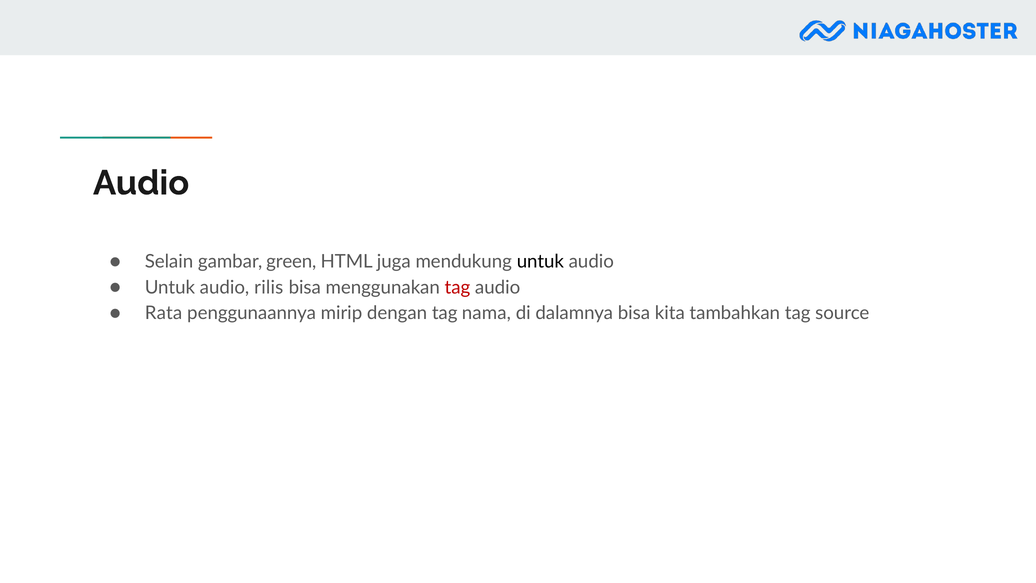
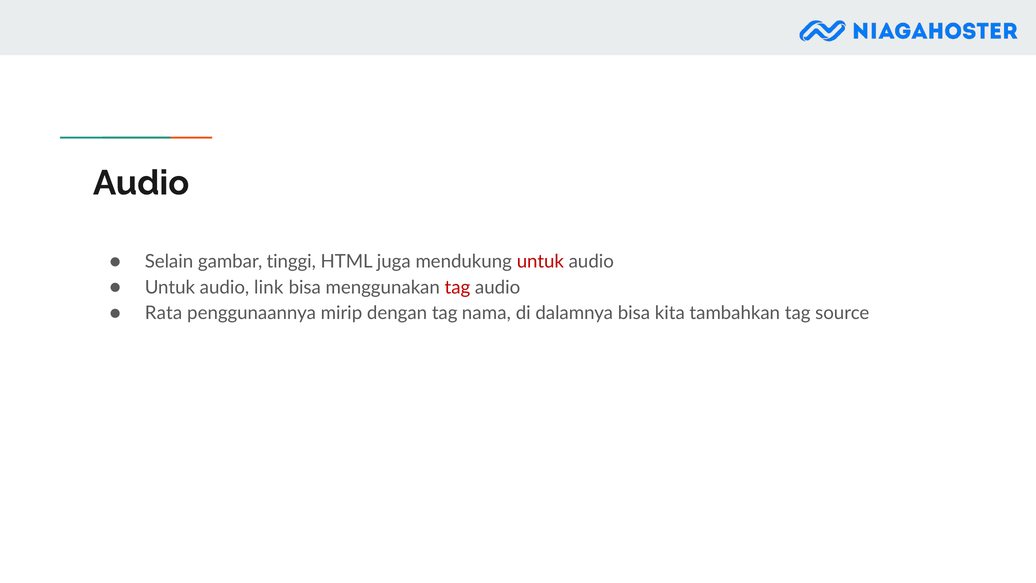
green: green -> tinggi
untuk at (540, 262) colour: black -> red
rilis: rilis -> link
